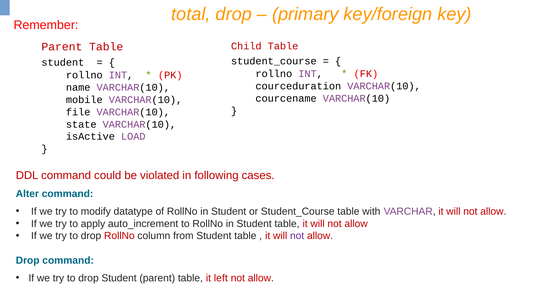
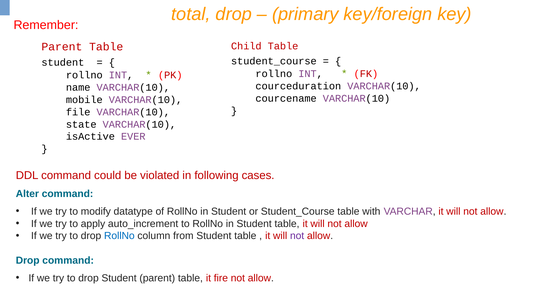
LOAD: LOAD -> EVER
RollNo at (119, 236) colour: red -> blue
left: left -> fire
